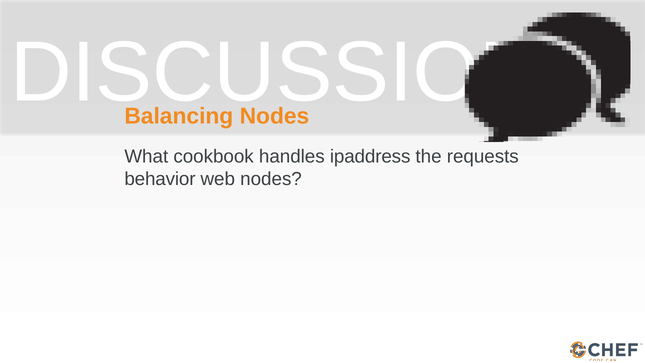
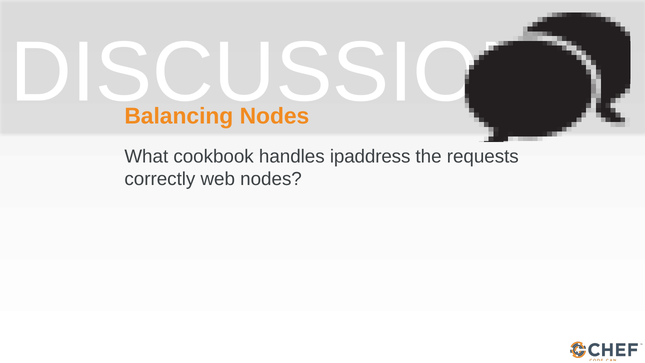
behavior: behavior -> correctly
